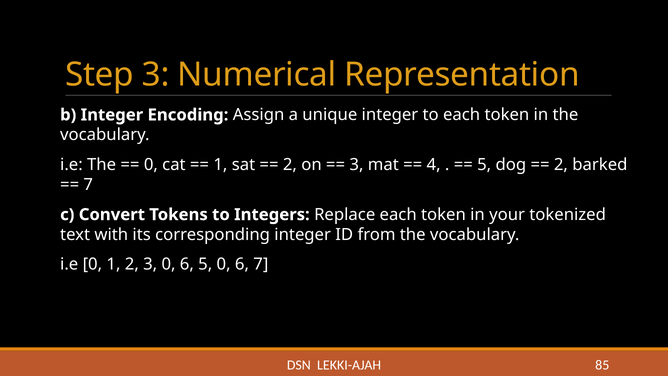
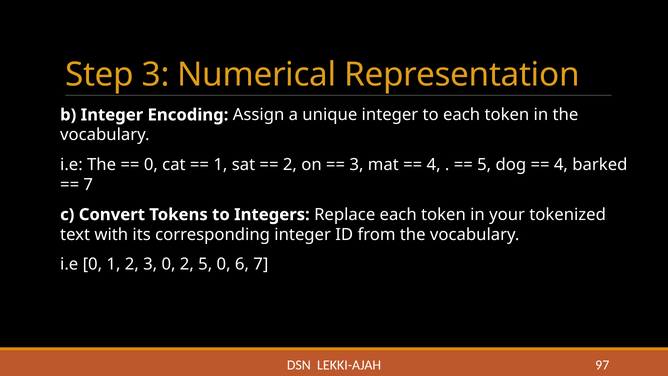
2 at (561, 165): 2 -> 4
3 0 6: 6 -> 2
85: 85 -> 97
